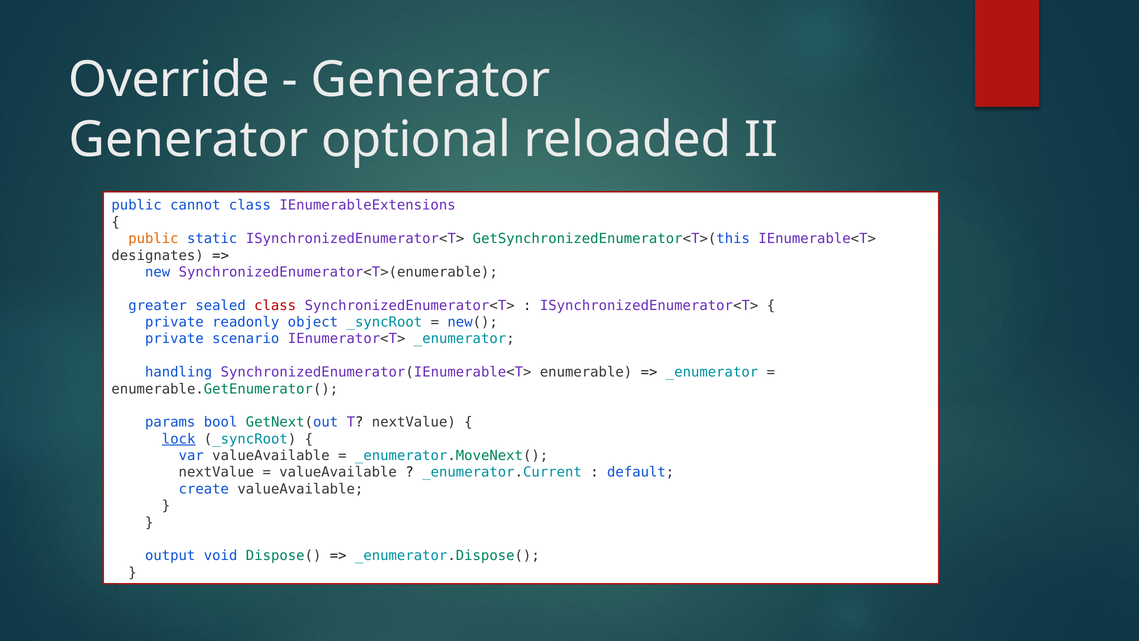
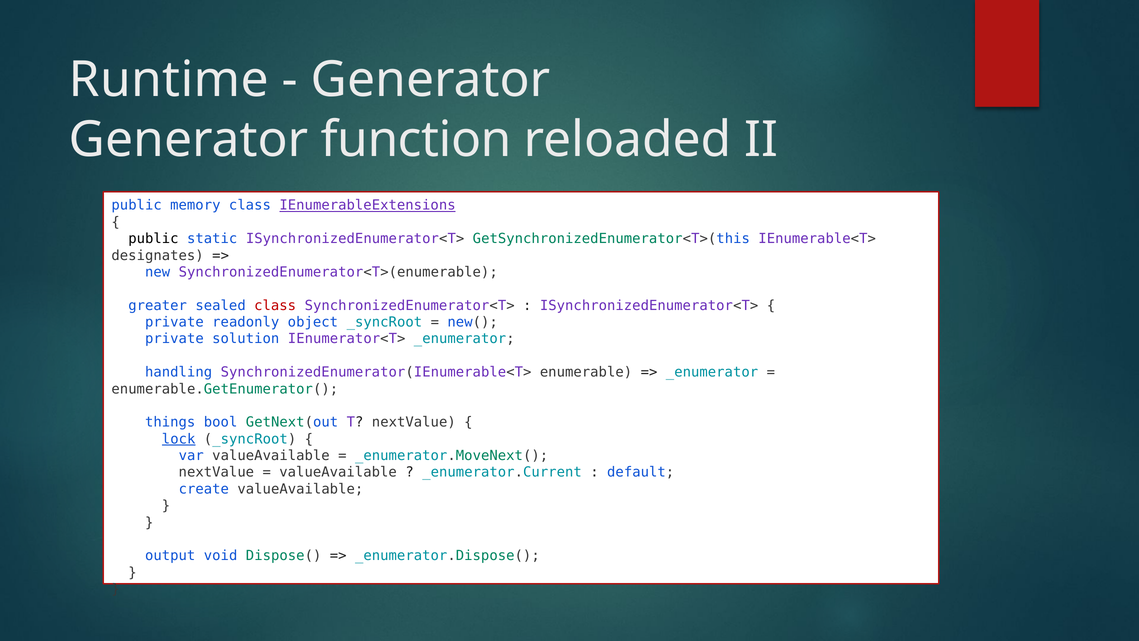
Override: Override -> Runtime
optional: optional -> function
cannot: cannot -> memory
IEnumerableExtensions underline: none -> present
public at (153, 239) colour: orange -> black
scenario: scenario -> solution
params: params -> things
